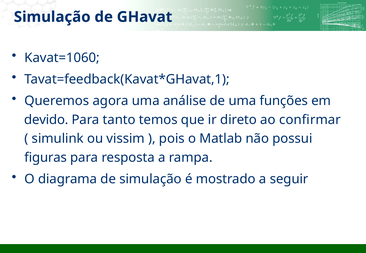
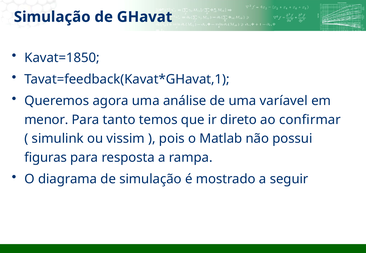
Kavat=1060: Kavat=1060 -> Kavat=1850
funções: funções -> varíavel
devido: devido -> menor
